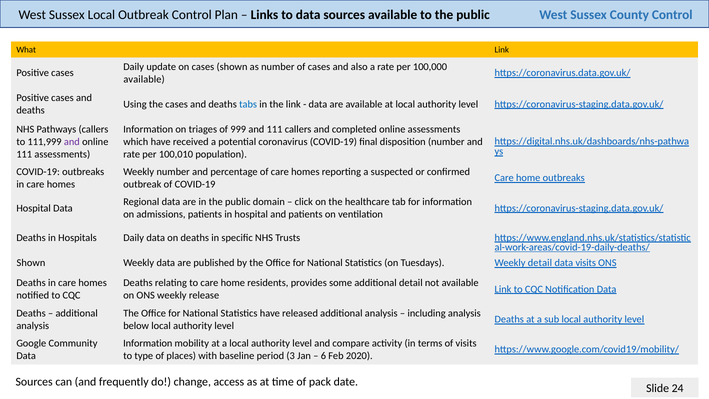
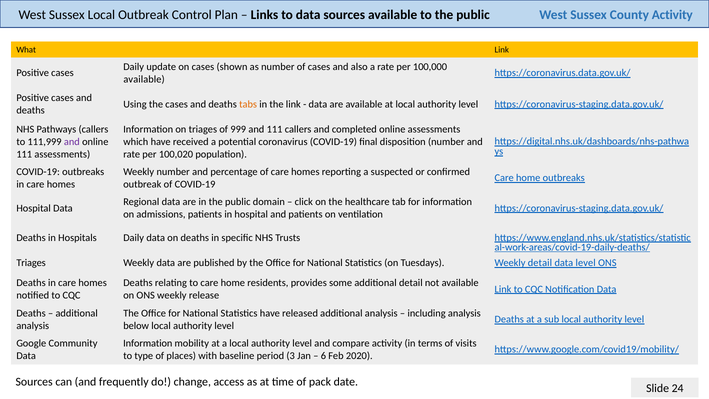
County Control: Control -> Activity
tabs colour: blue -> orange
100,010: 100,010 -> 100,020
Shown at (31, 263): Shown -> Triages
data visits: visits -> level
